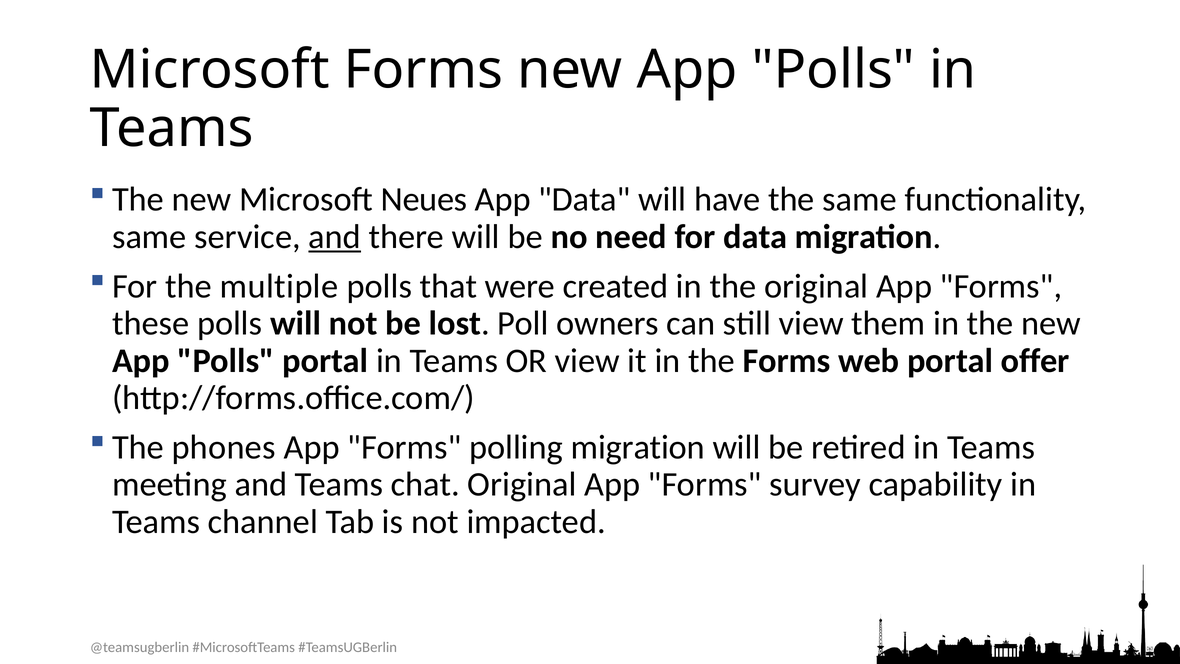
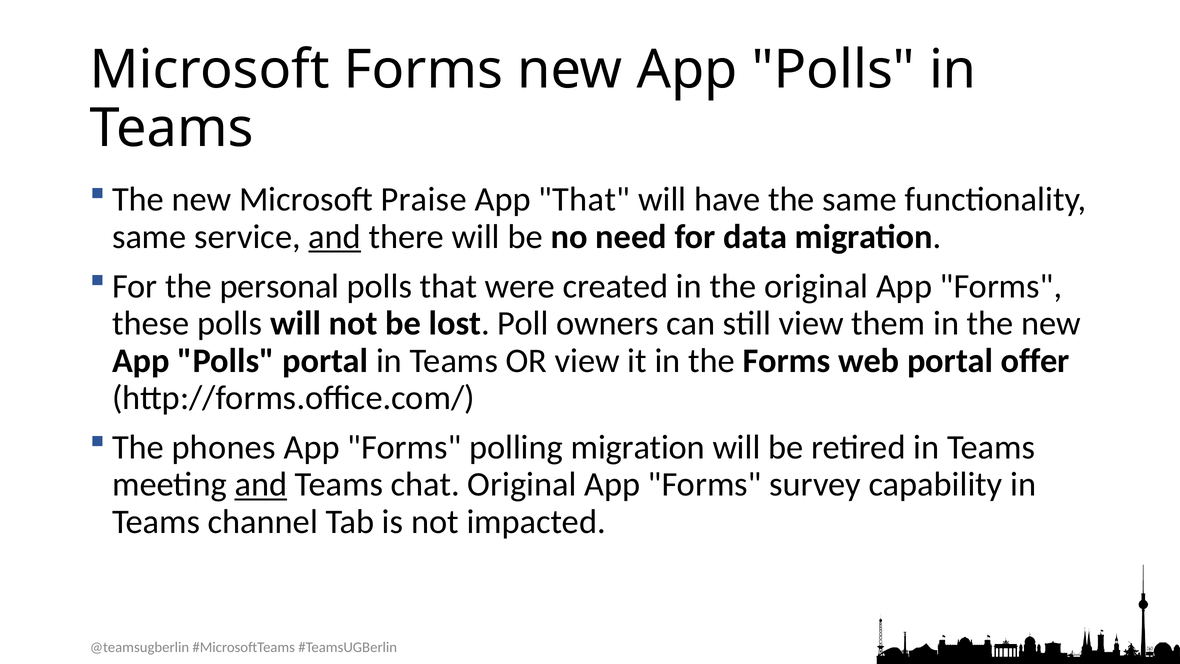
Neues: Neues -> Praise
App Data: Data -> That
multiple: multiple -> personal
and at (261, 484) underline: none -> present
